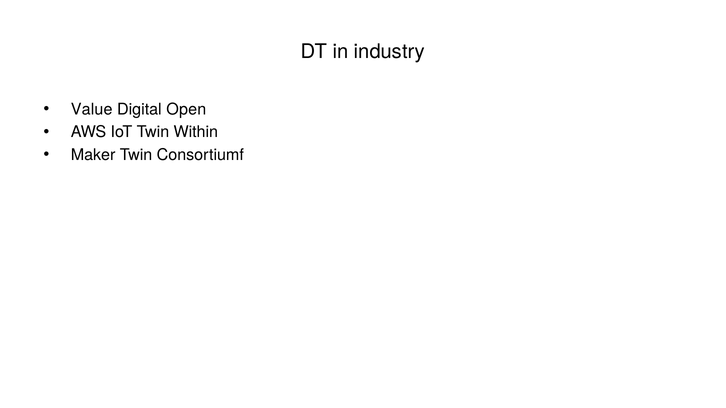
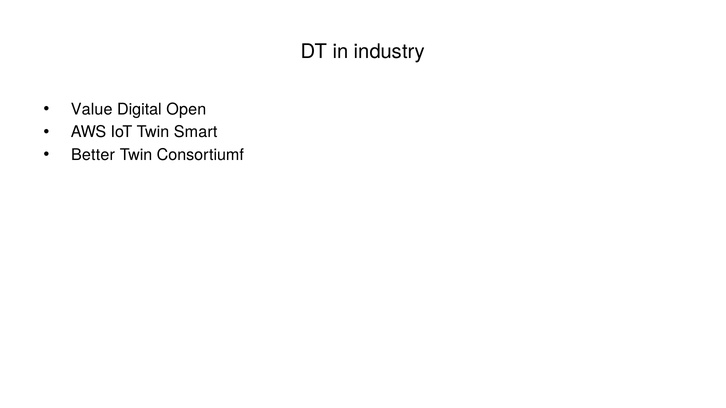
Within: Within -> Smart
Maker: Maker -> Better
